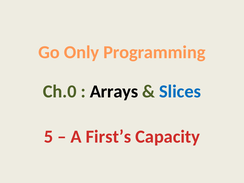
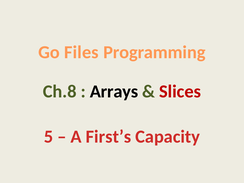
Only: Only -> Files
Ch.0: Ch.0 -> Ch.8
Slices colour: blue -> red
